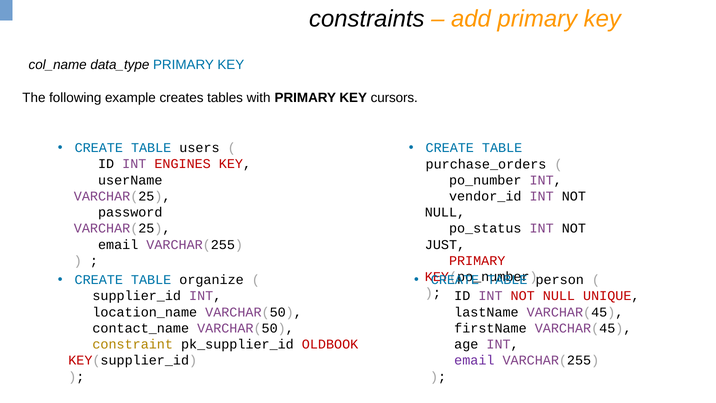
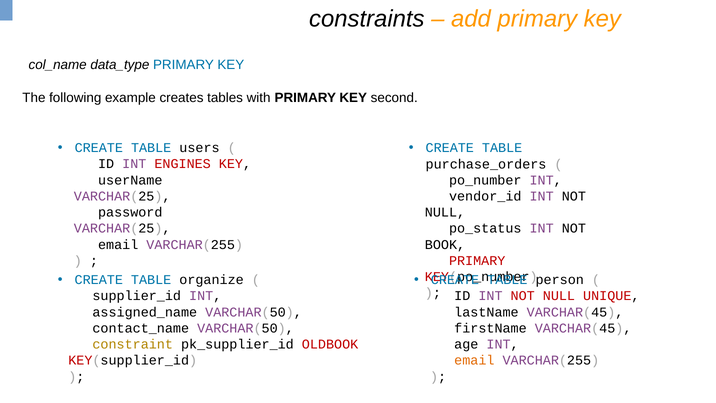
cursors: cursors -> second
JUST: JUST -> BOOK
location_name: location_name -> assigned_name
email at (474, 360) colour: purple -> orange
